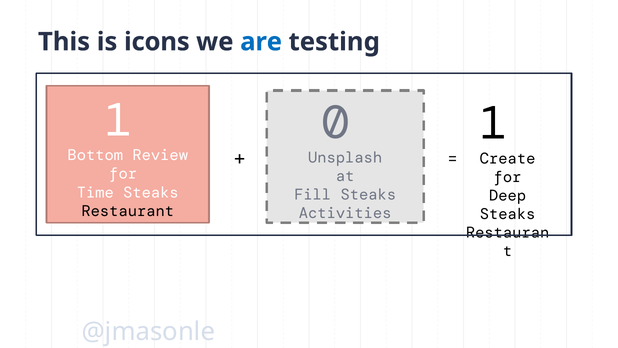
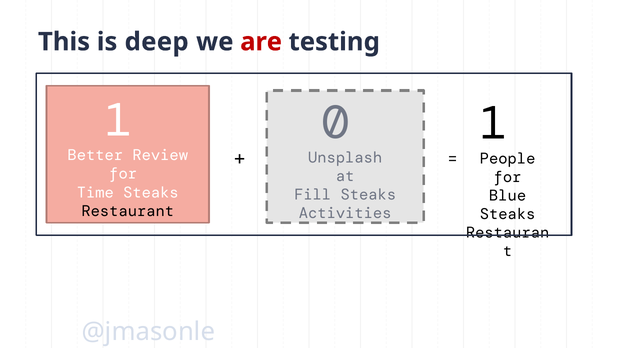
icons: icons -> deep
are colour: blue -> red
Bottom: Bottom -> Better
Create: Create -> People
Deep: Deep -> Blue
